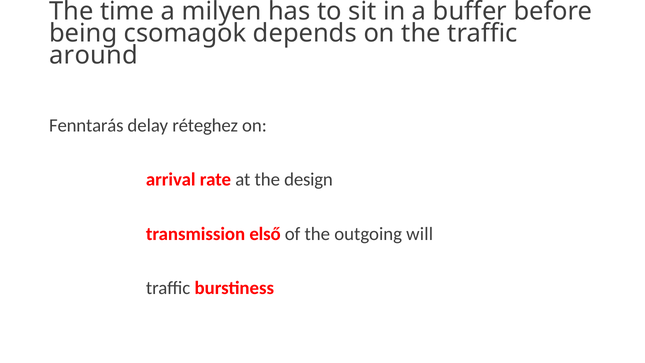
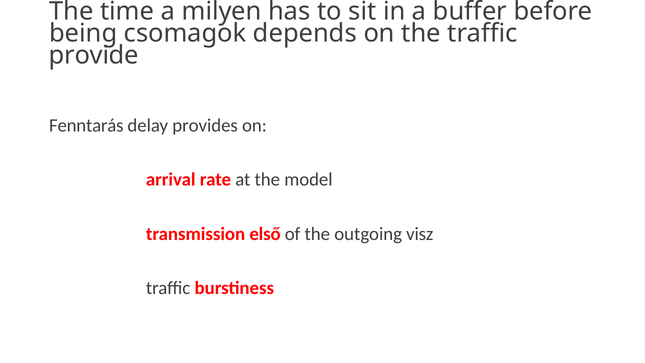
around: around -> provide
réteghez: réteghez -> provides
design: design -> model
will: will -> visz
